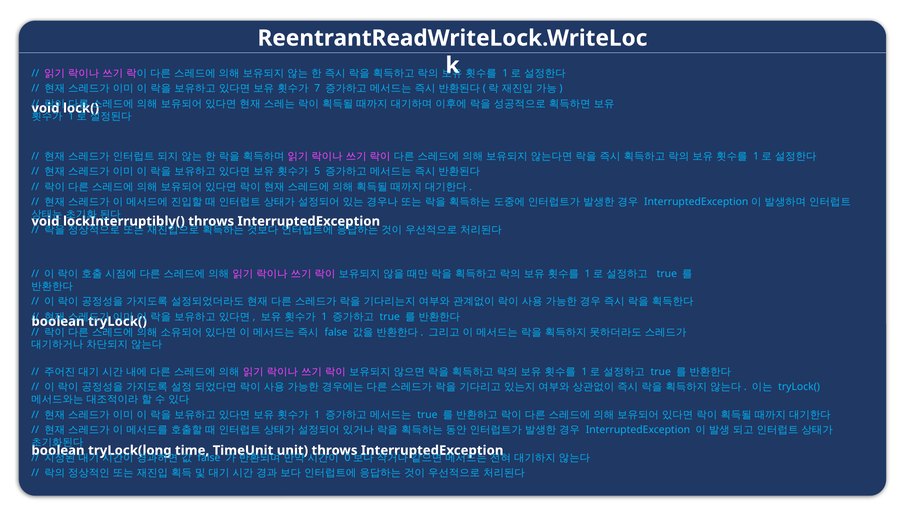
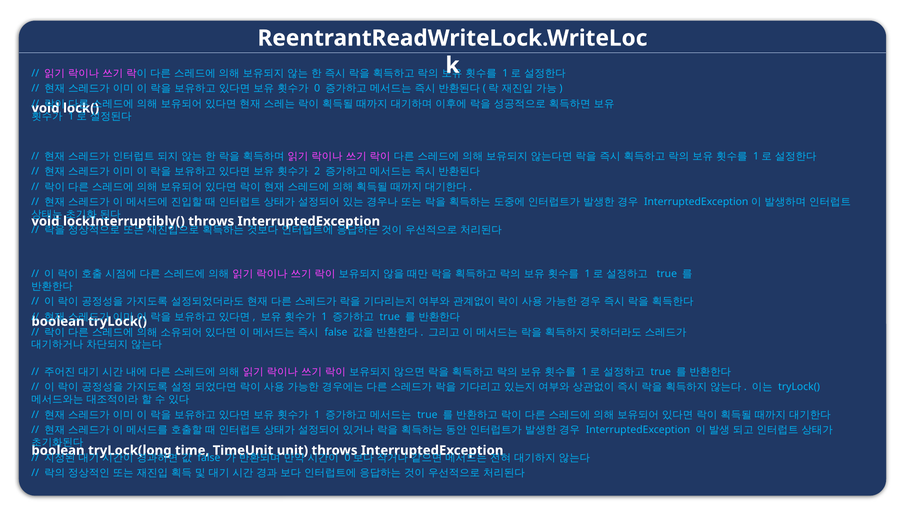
7: 7 -> 0
5: 5 -> 2
